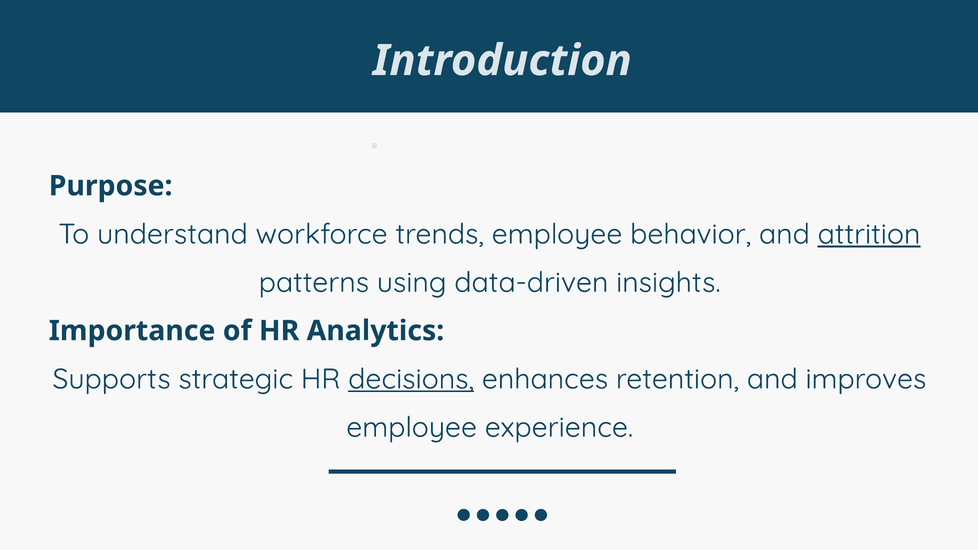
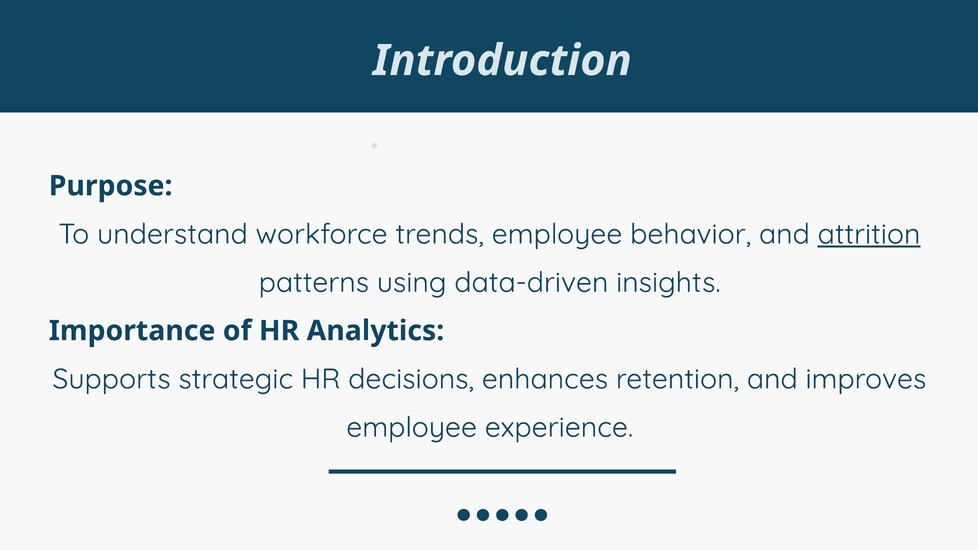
decisions underline: present -> none
